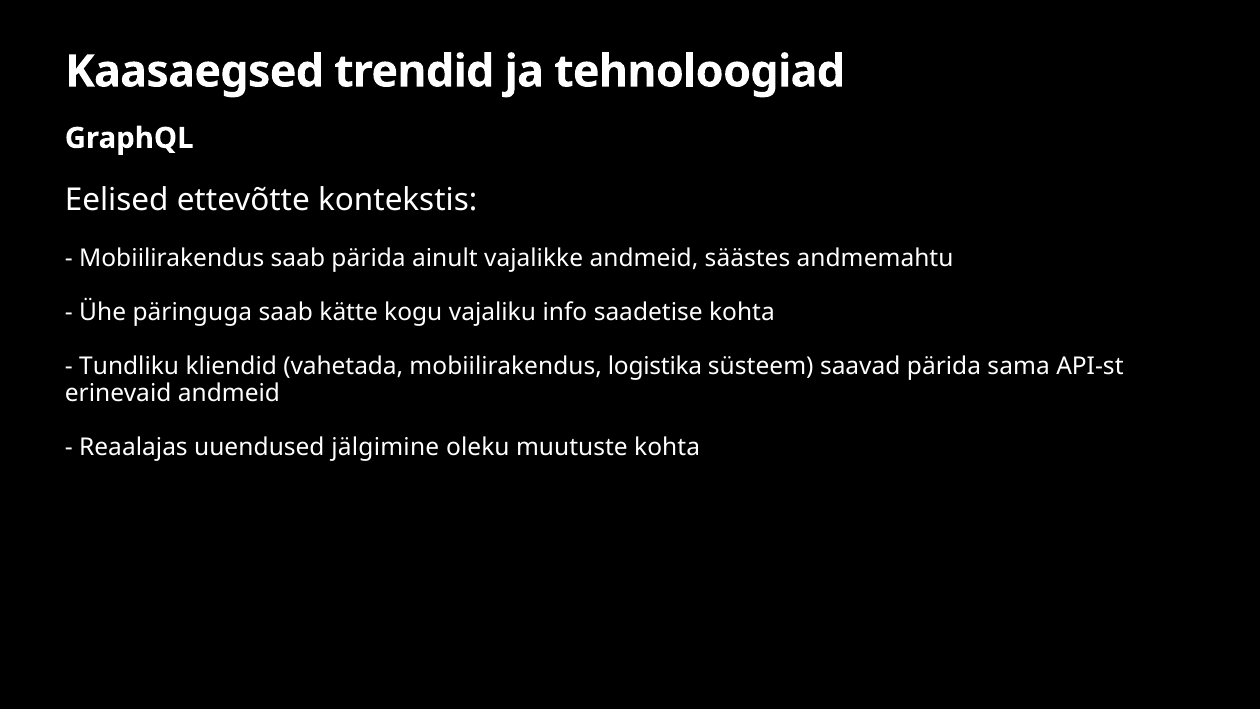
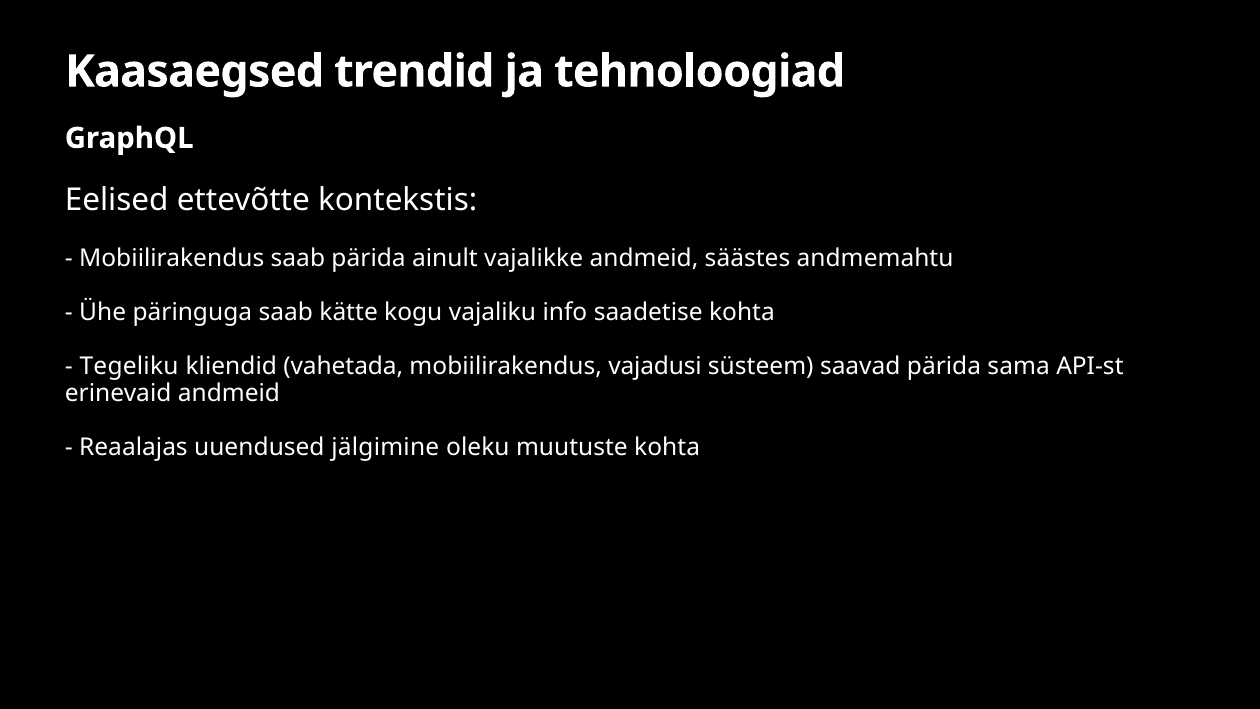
Tundliku: Tundliku -> Tegeliku
logistika: logistika -> vajadusi
